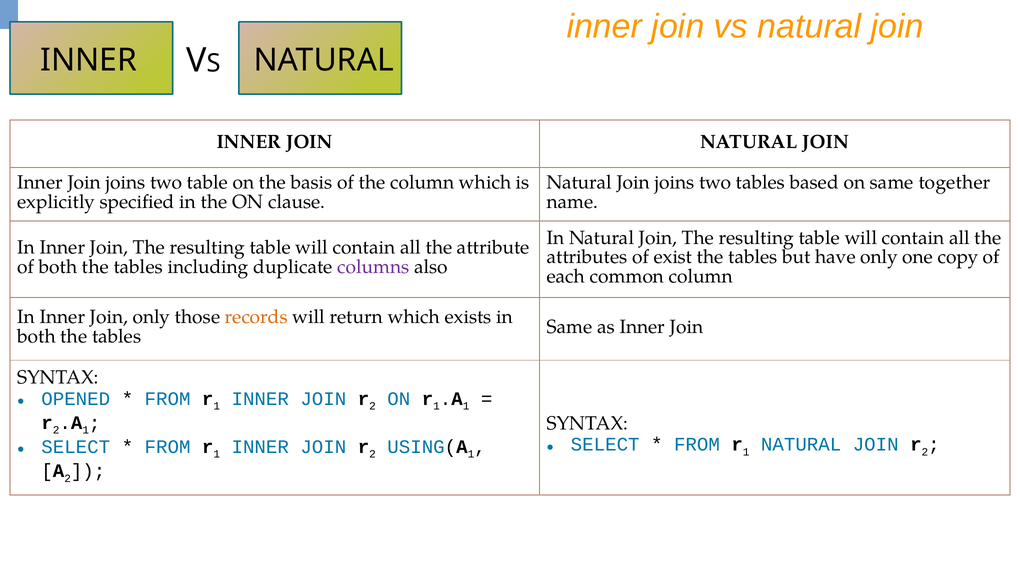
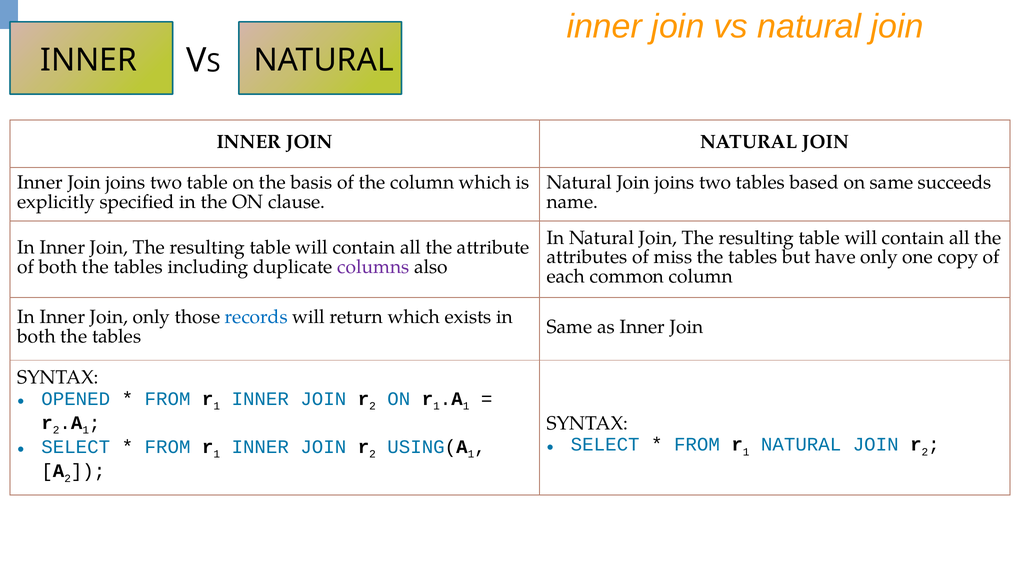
together: together -> succeeds
exist: exist -> miss
records colour: orange -> blue
